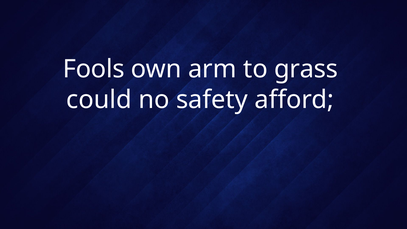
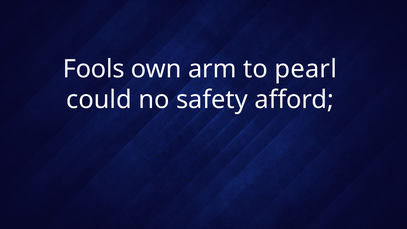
grass: grass -> pearl
